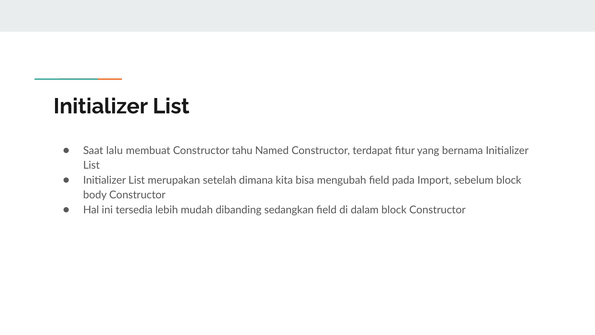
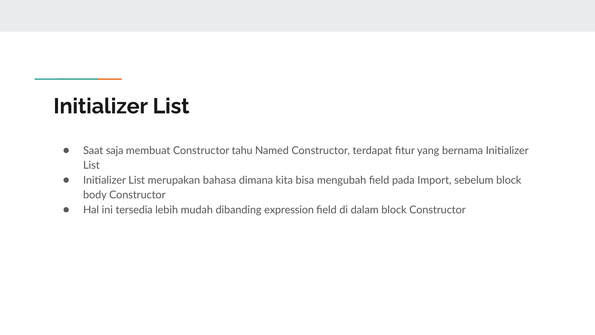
lalu: lalu -> saja
setelah: setelah -> bahasa
sedangkan: sedangkan -> expression
